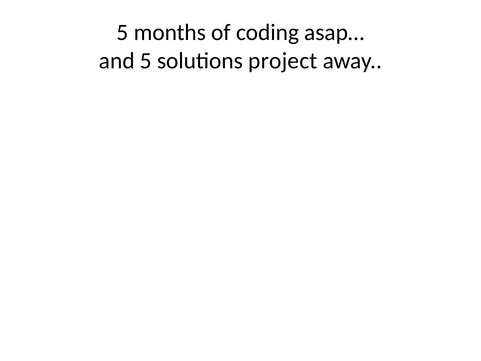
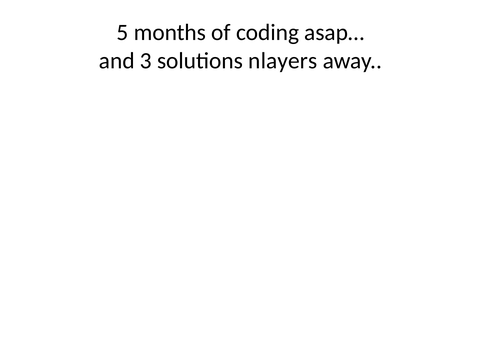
and 5: 5 -> 3
project: project -> nlayers
